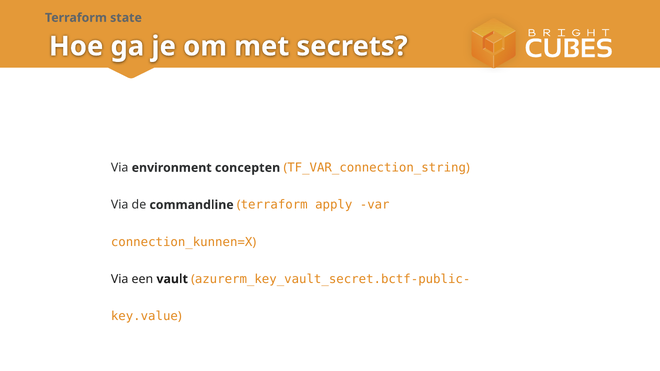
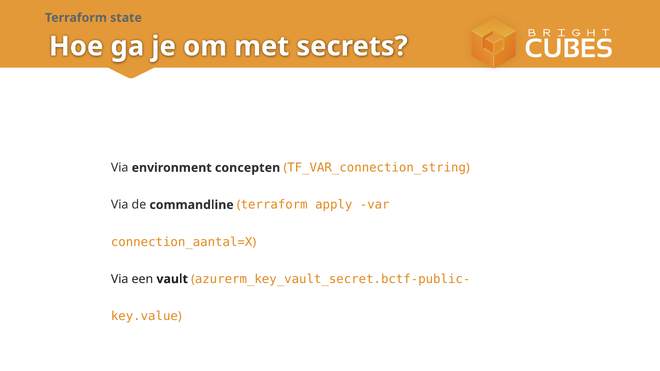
connection_kunnen=X: connection_kunnen=X -> connection_aantal=X
